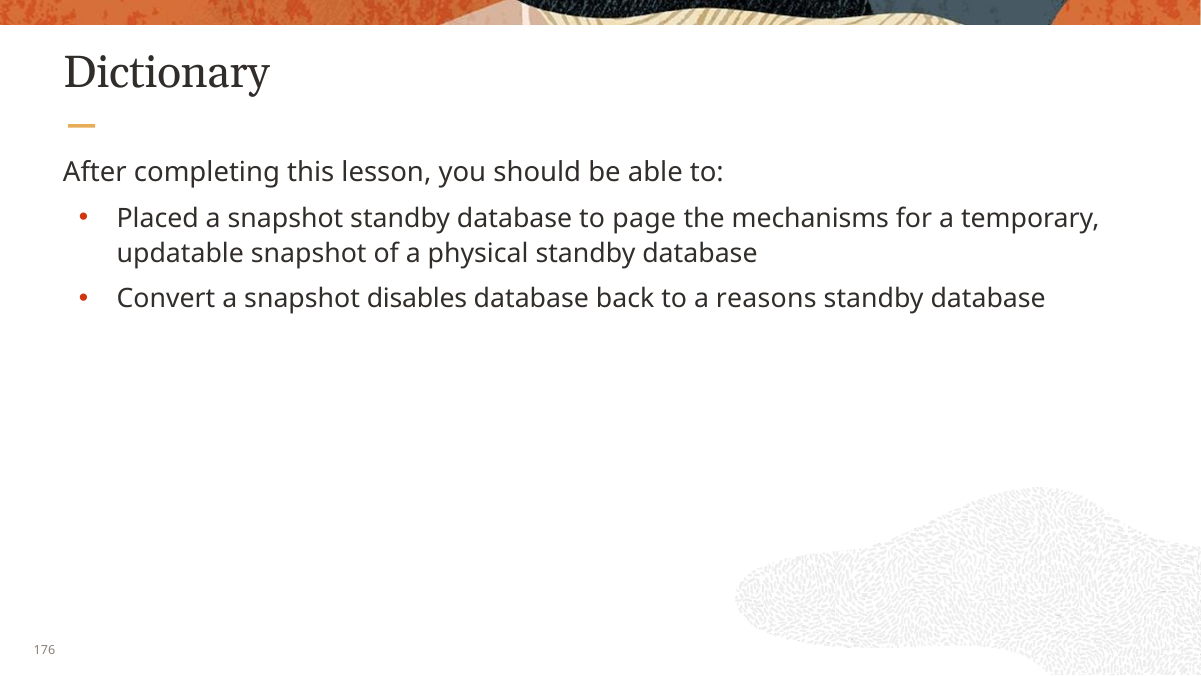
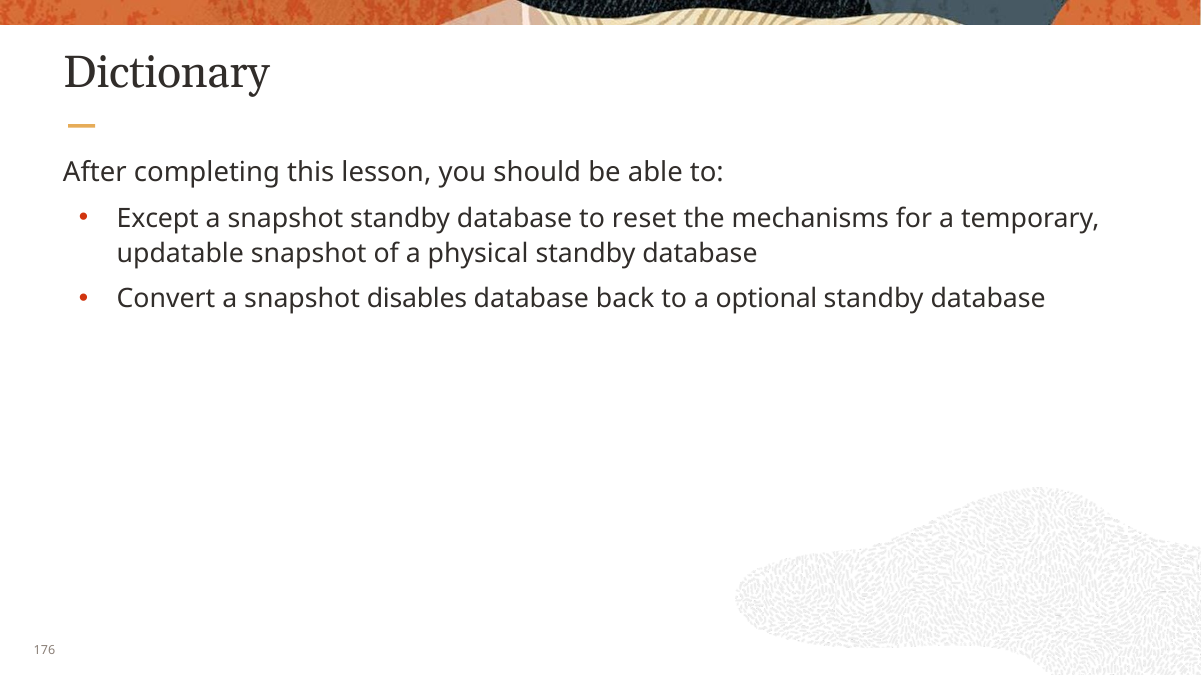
Placed: Placed -> Except
page: page -> reset
reasons: reasons -> optional
